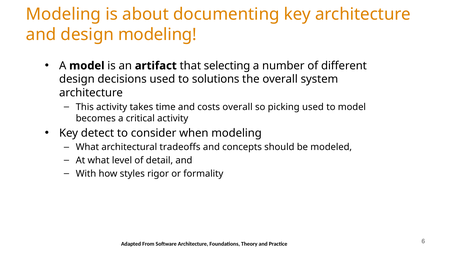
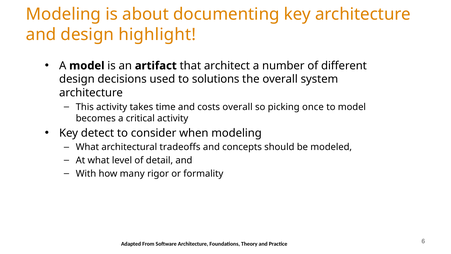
design modeling: modeling -> highlight
selecting: selecting -> architect
picking used: used -> once
styles: styles -> many
